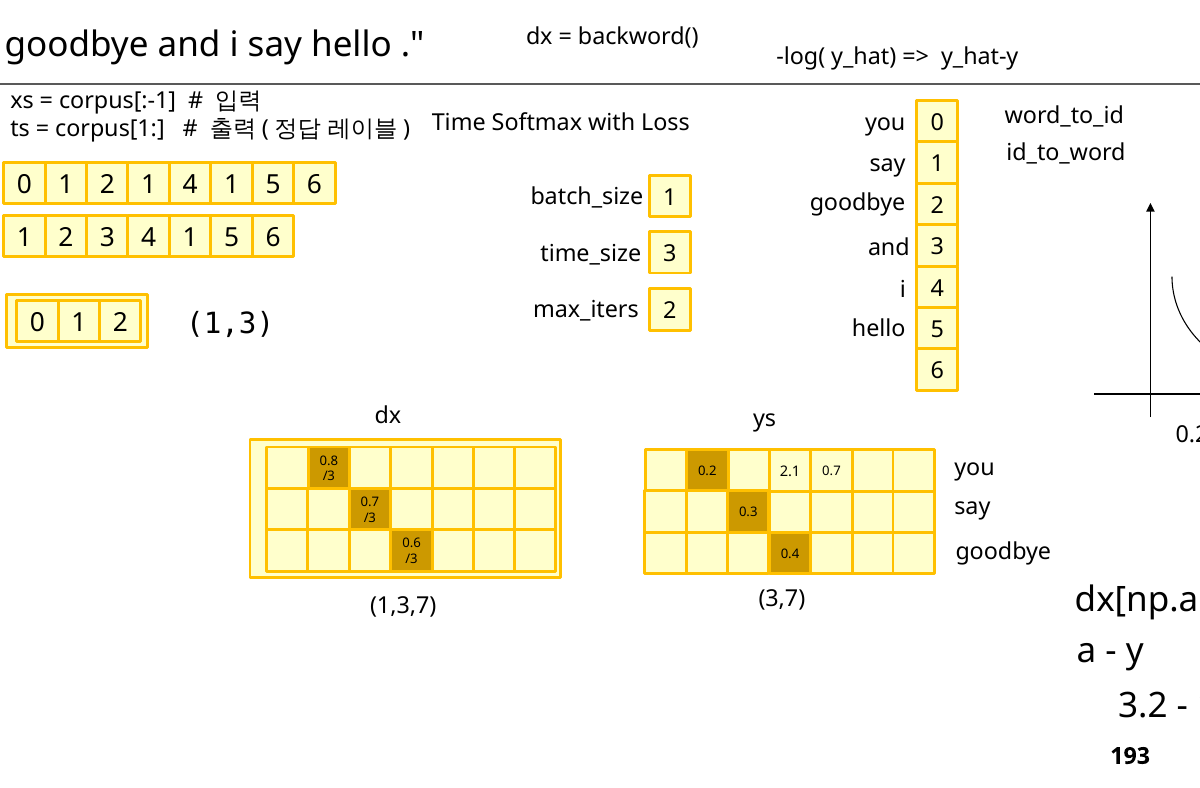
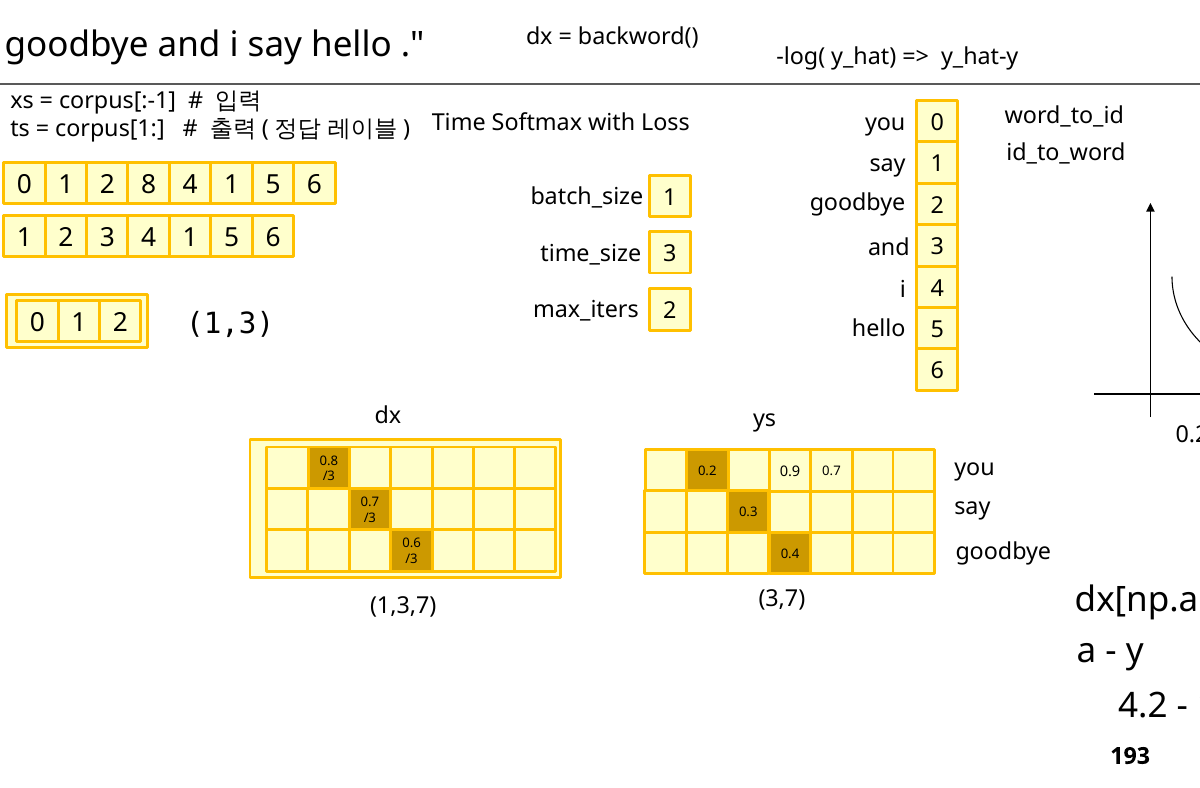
2 1: 1 -> 8
2.1: 2.1 -> 0.9
3.2: 3.2 -> 4.2
